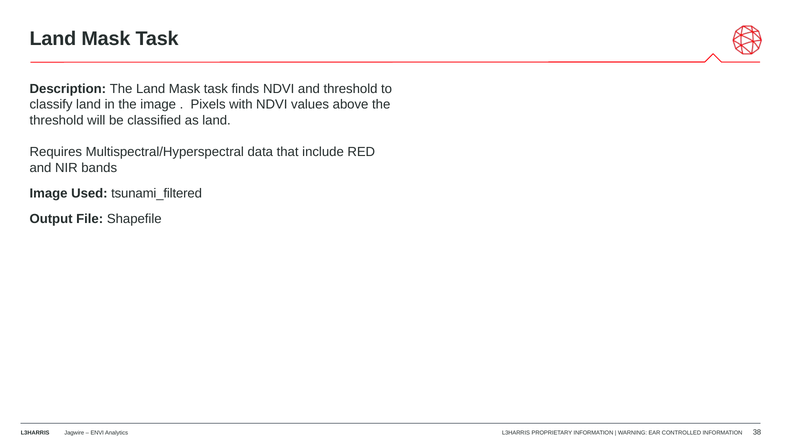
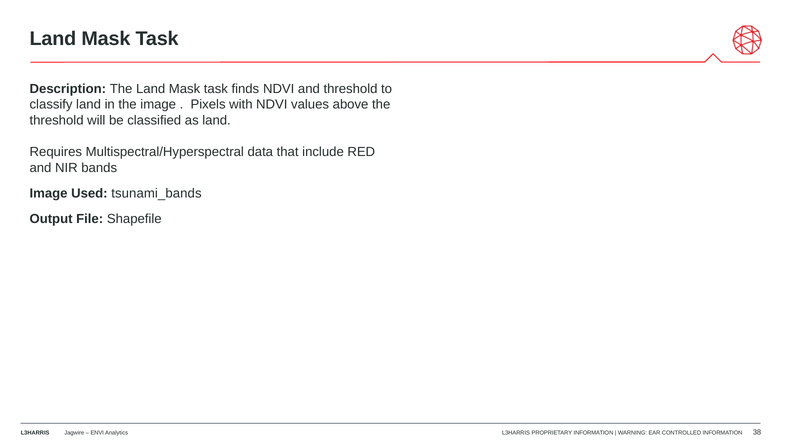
tsunami_filtered: tsunami_filtered -> tsunami_bands
